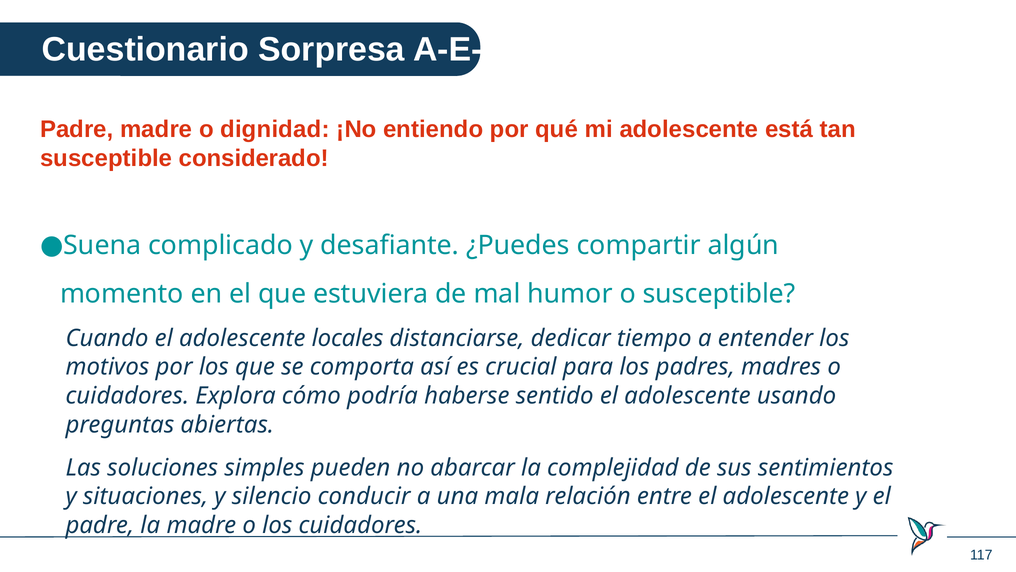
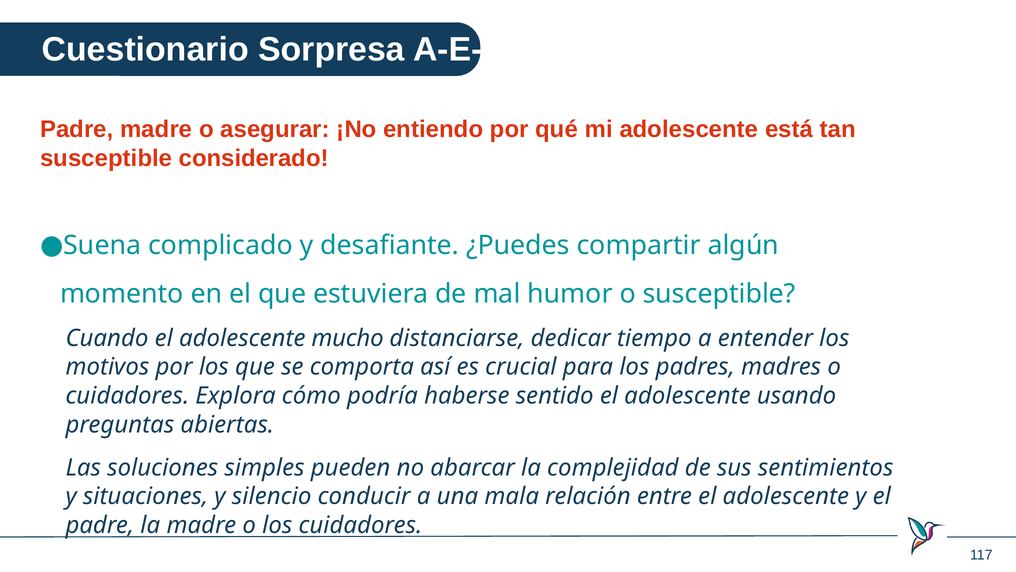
dignidad: dignidad -> asegurar
locales: locales -> mucho
